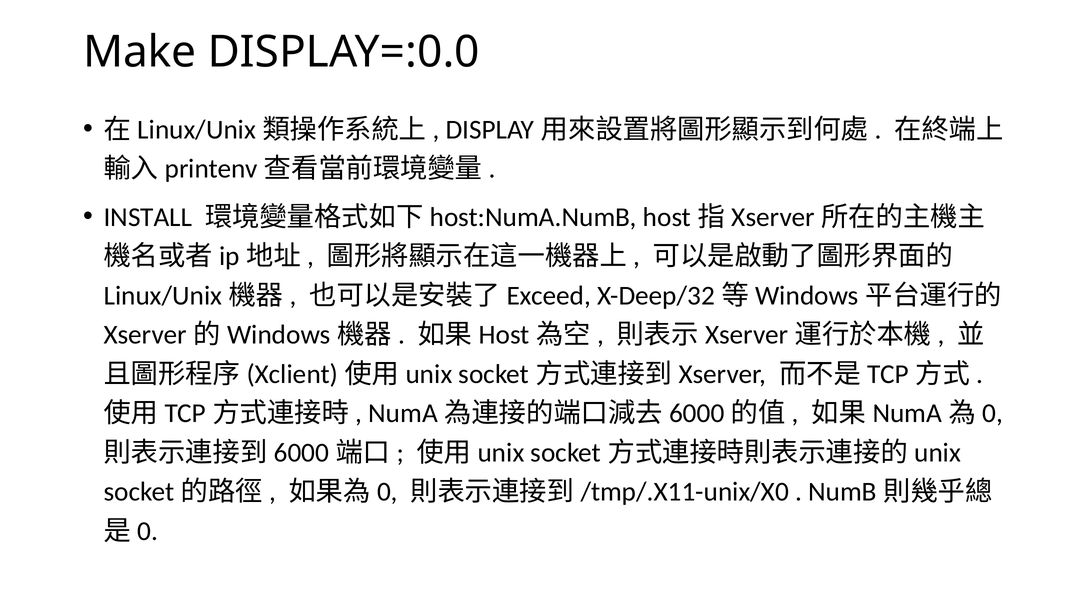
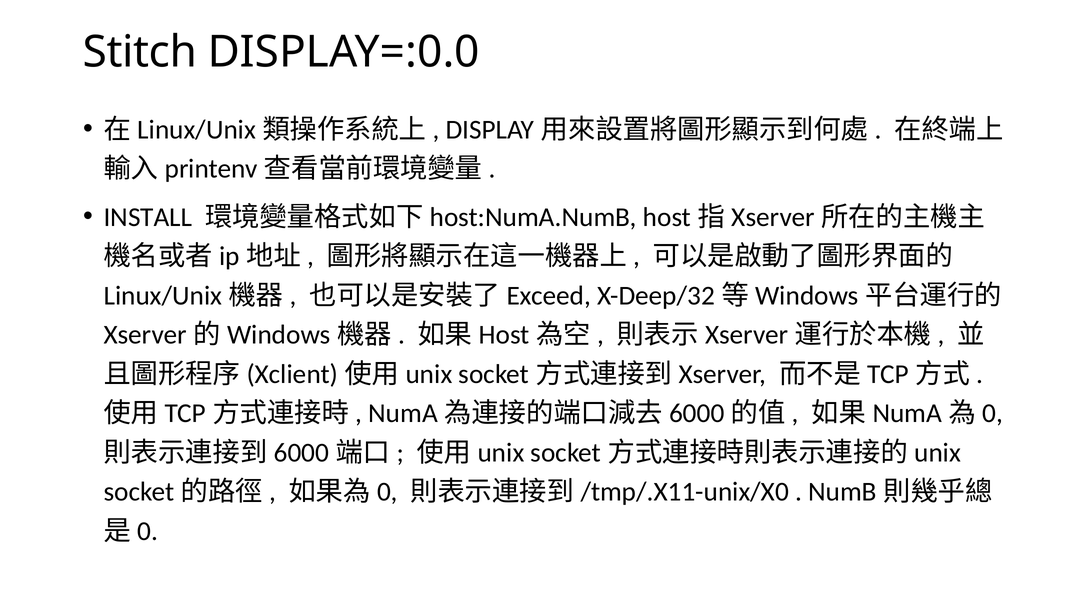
Make: Make -> Stitch
